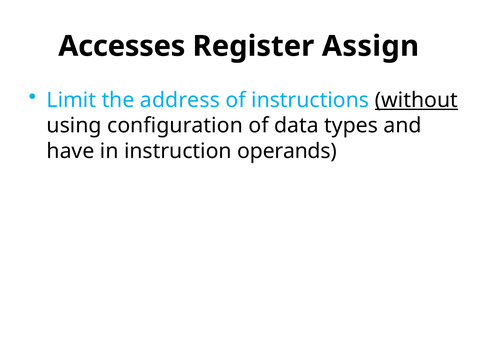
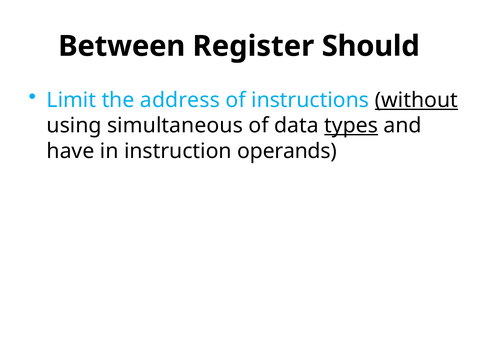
Accesses: Accesses -> Between
Assign: Assign -> Should
configuration: configuration -> simultaneous
types underline: none -> present
